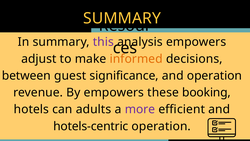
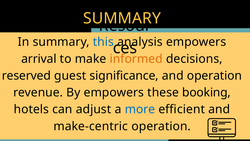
this colour: purple -> blue
adjust: adjust -> arrival
between: between -> reserved
adults: adults -> adjust
more colour: purple -> blue
hotels-centric: hotels-centric -> make-centric
